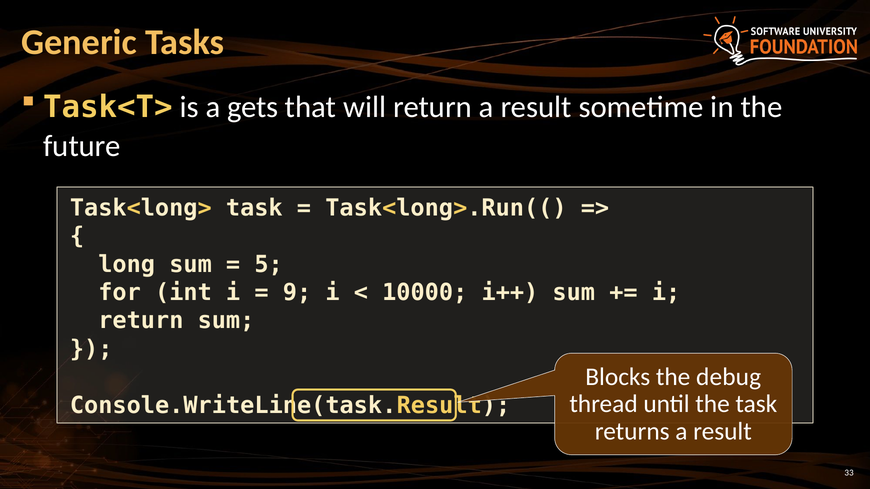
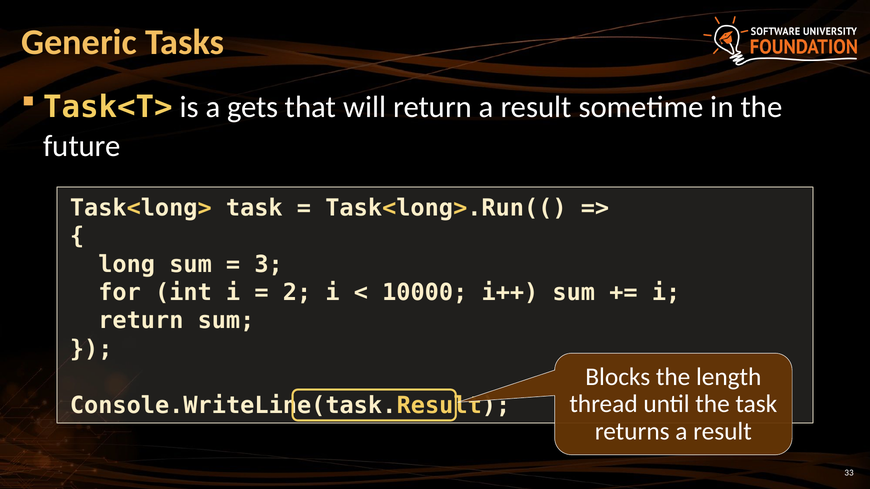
5: 5 -> 3
9: 9 -> 2
debug: debug -> length
